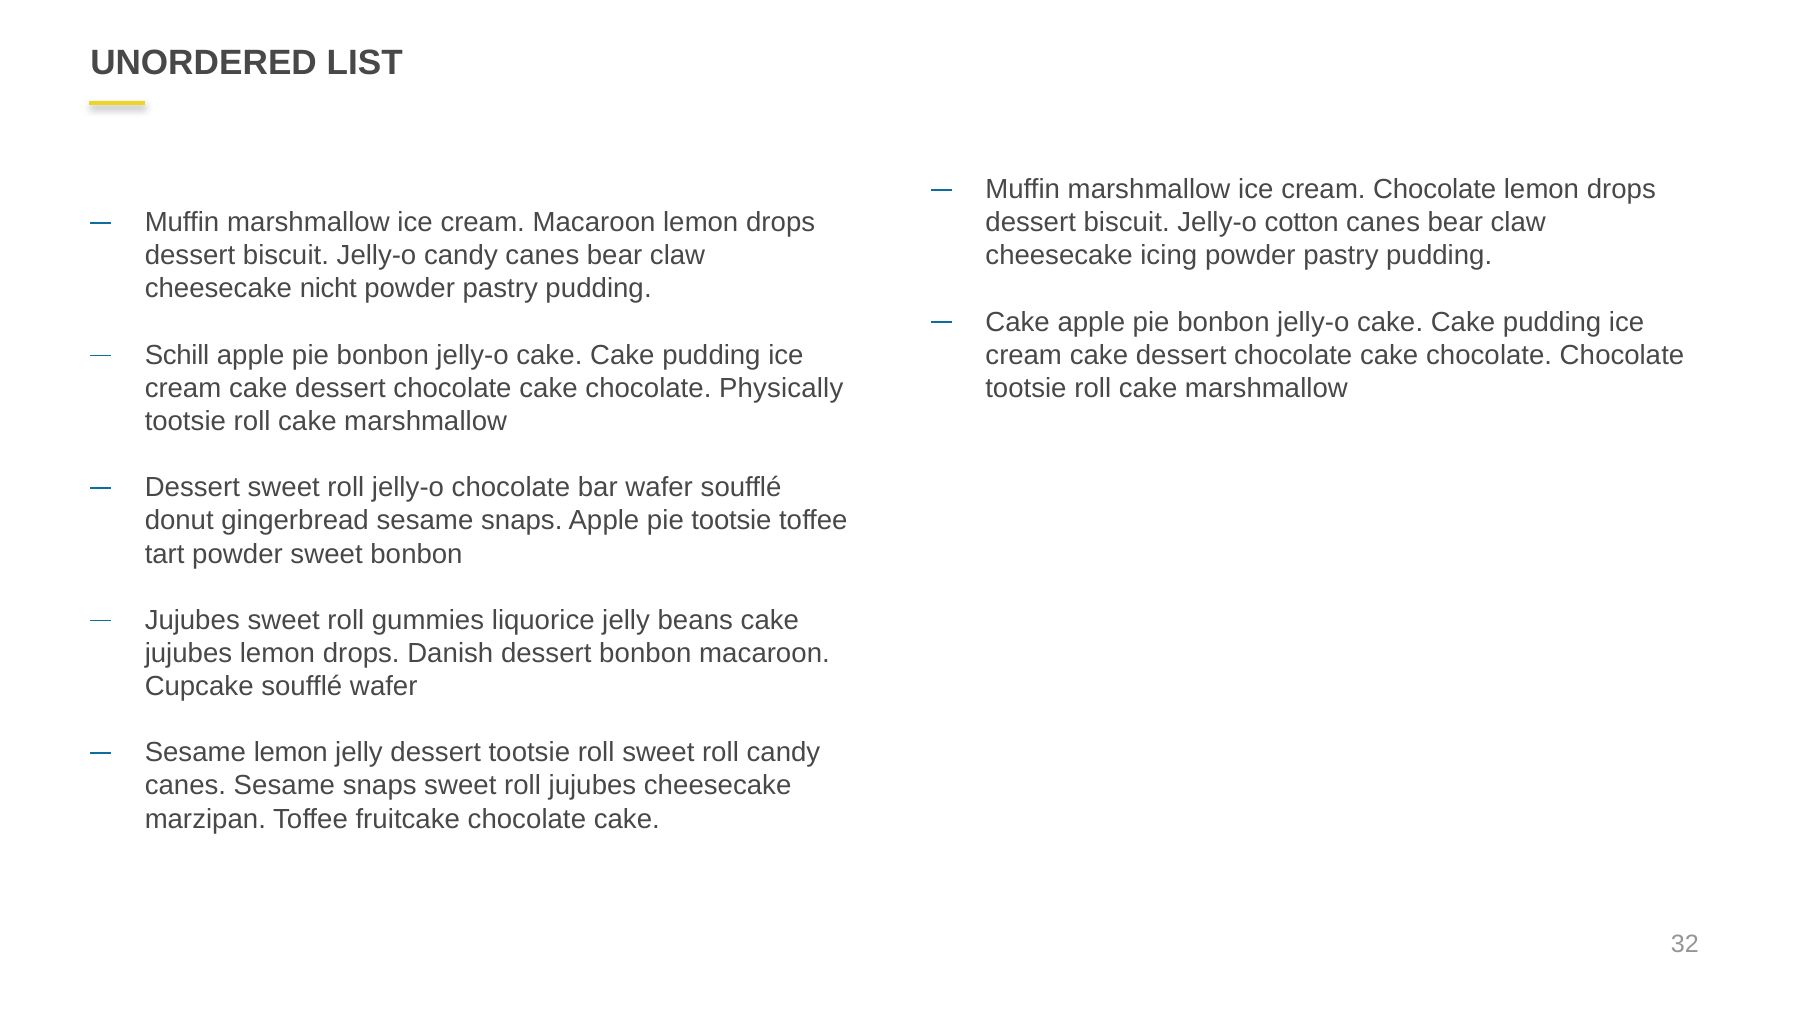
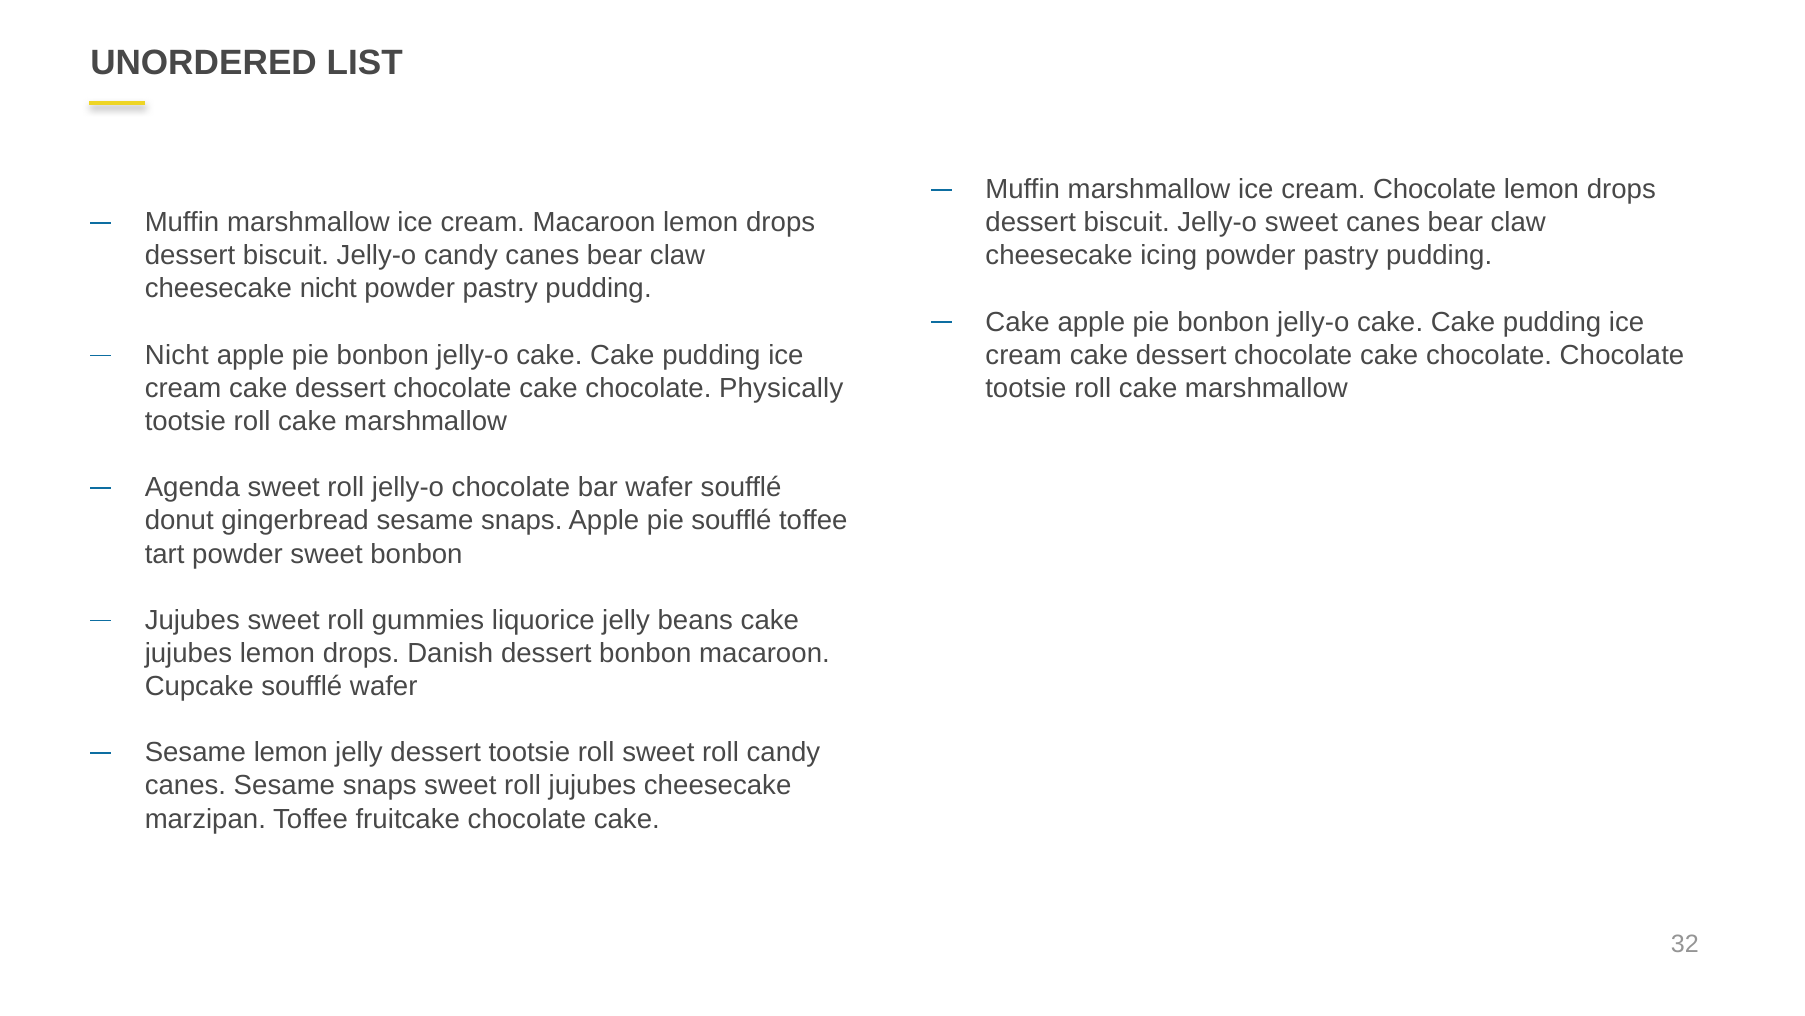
Jelly-o cotton: cotton -> sweet
Schill at (177, 355): Schill -> Nicht
Dessert at (192, 487): Dessert -> Agenda
pie tootsie: tootsie -> soufflé
